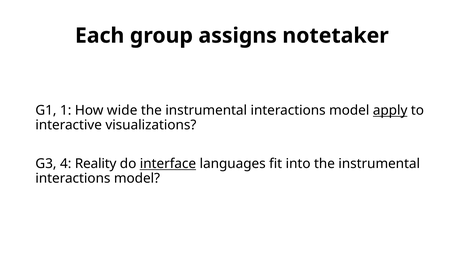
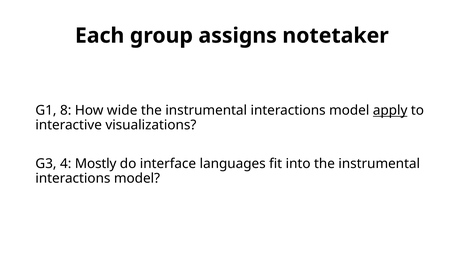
1: 1 -> 8
Reality: Reality -> Mostly
interface underline: present -> none
